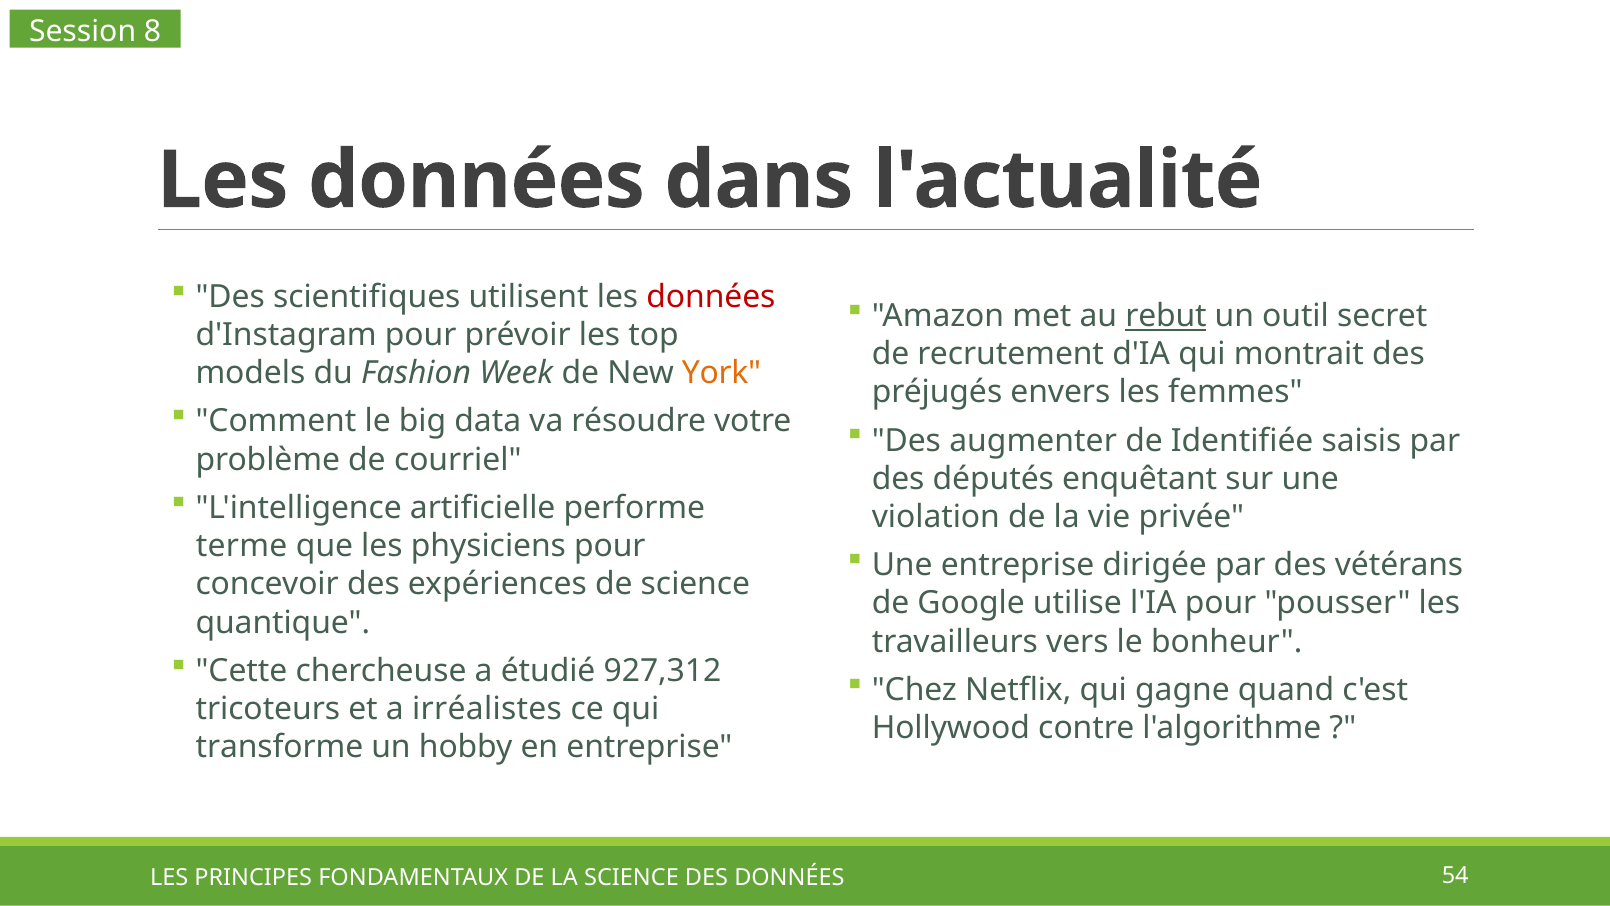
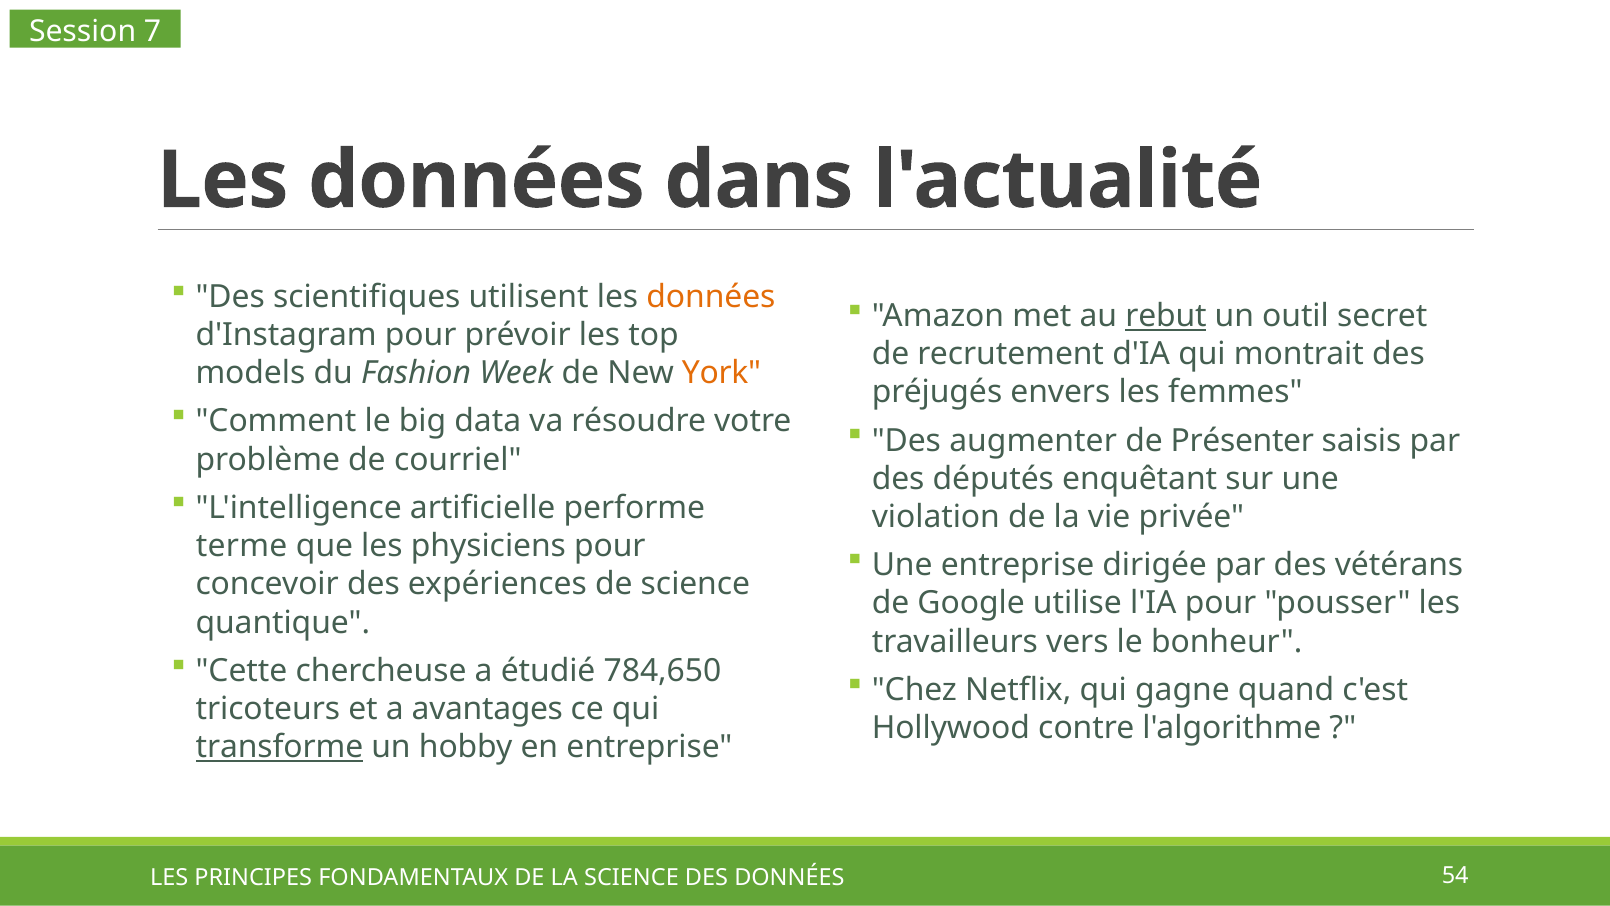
8: 8 -> 7
données at (711, 297) colour: red -> orange
Identifiée: Identifiée -> Présenter
927,312: 927,312 -> 784,650
irréalistes: irréalistes -> avantages
transforme underline: none -> present
